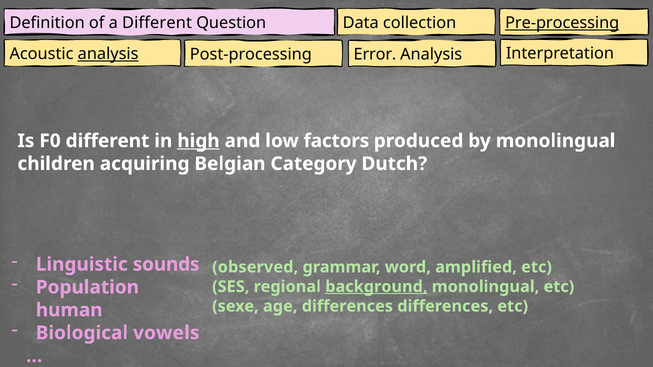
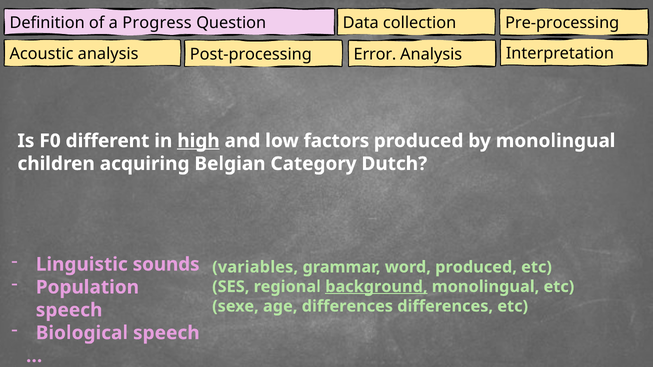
a Different: Different -> Progress
Pre-processing underline: present -> none
analysis at (108, 54) underline: present -> none
observed: observed -> variables
word amplified: amplified -> produced
human at (69, 310): human -> speech
Biological vowels: vowels -> speech
